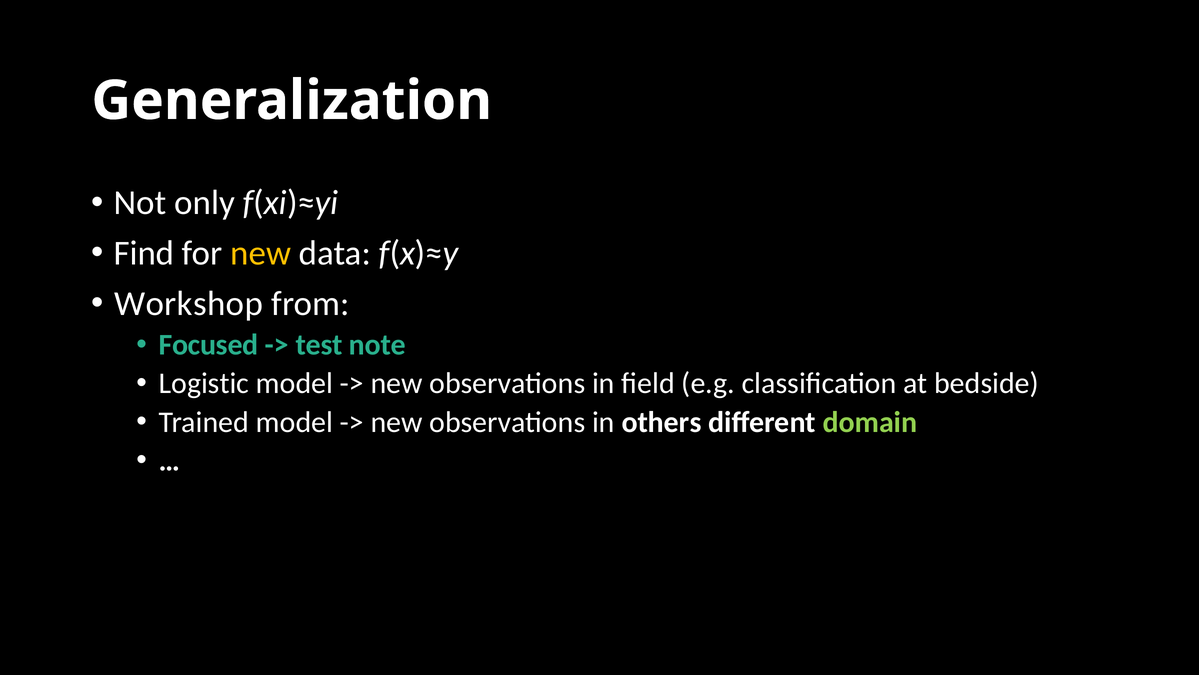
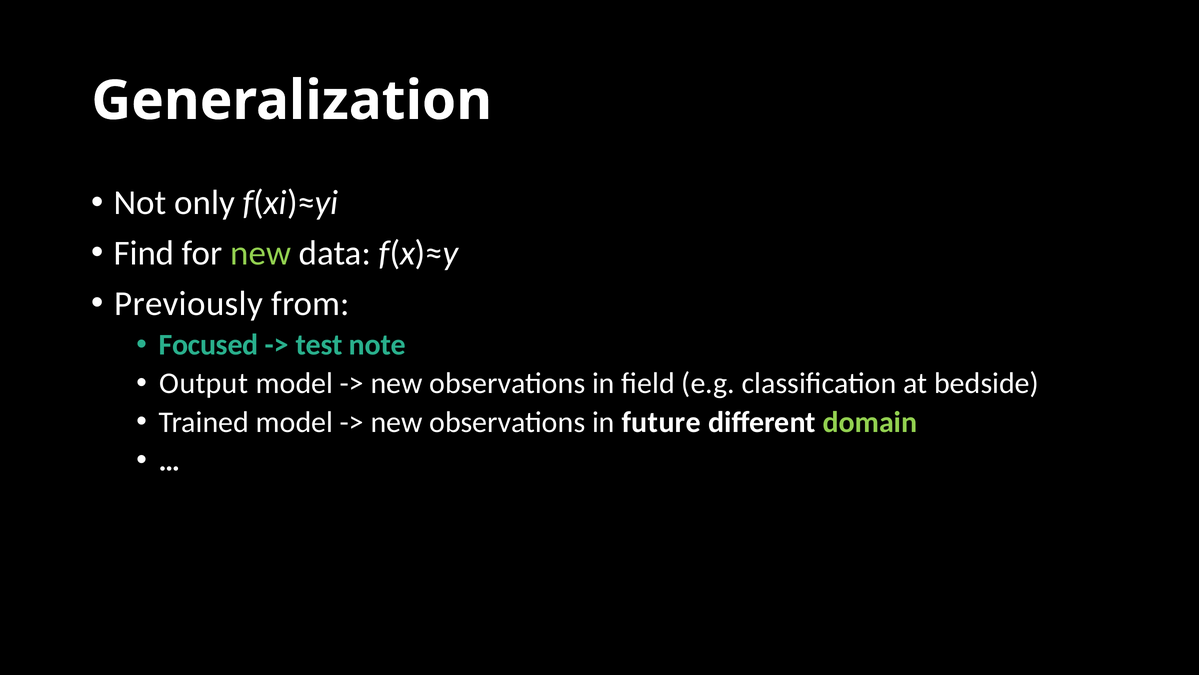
new at (261, 253) colour: yellow -> light green
Workshop: Workshop -> Previously
Logistic: Logistic -> Output
others: others -> future
